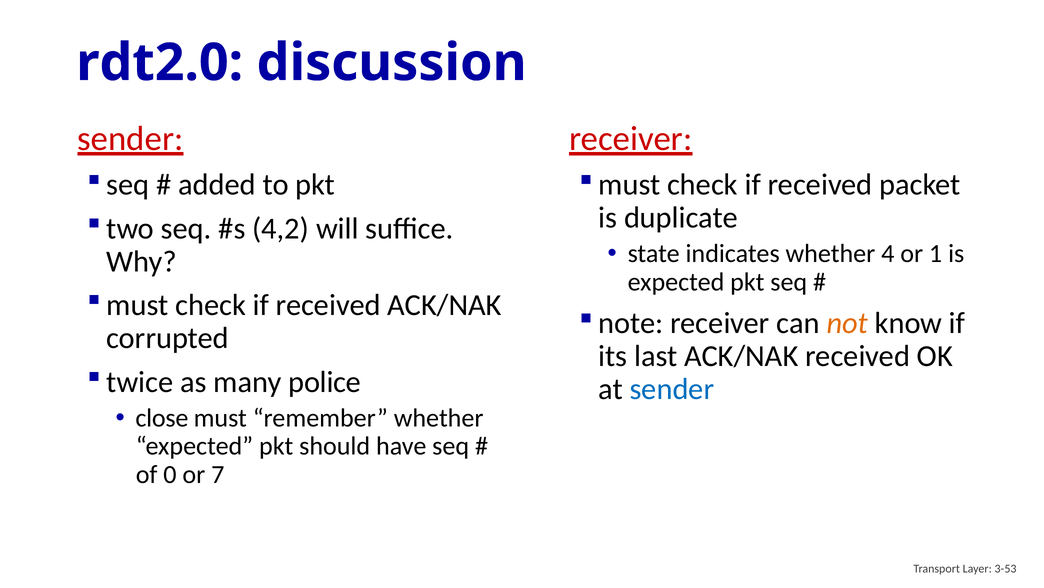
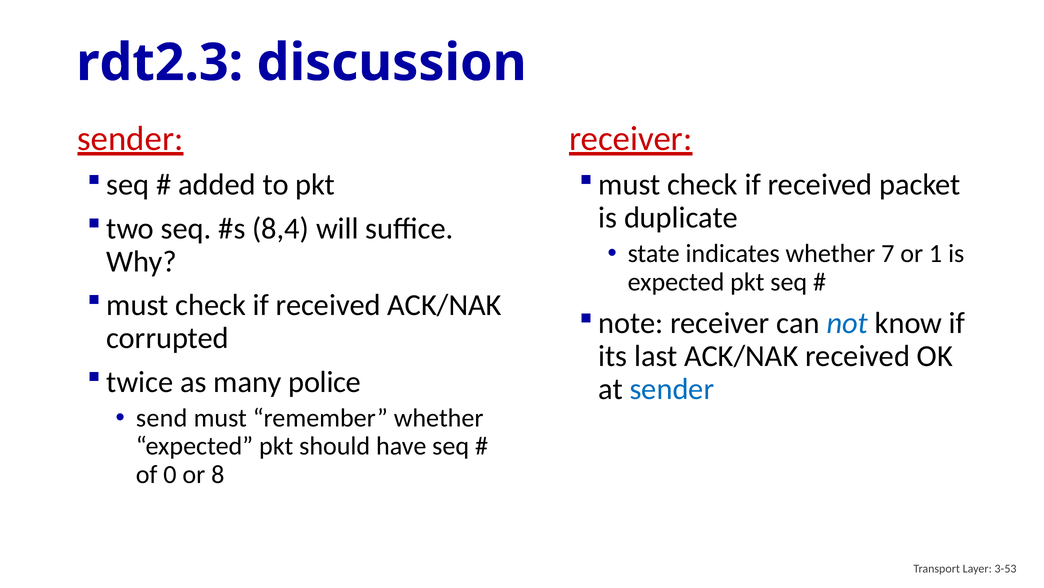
rdt2.0: rdt2.0 -> rdt2.3
4,2: 4,2 -> 8,4
4: 4 -> 7
not colour: orange -> blue
close: close -> send
7: 7 -> 8
